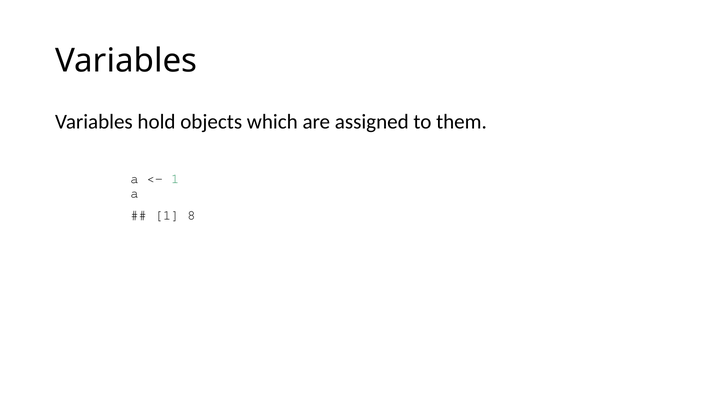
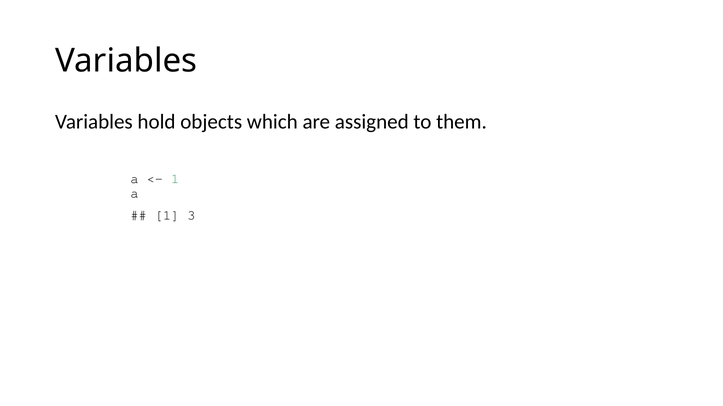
8: 8 -> 3
